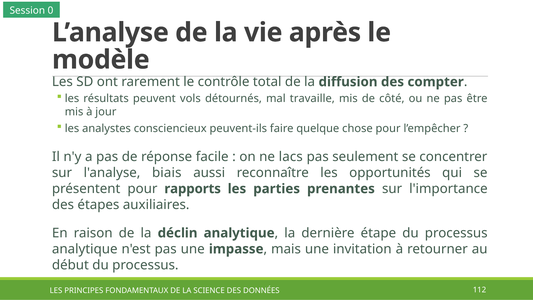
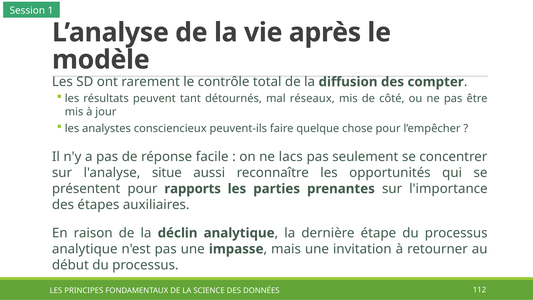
0: 0 -> 1
vols: vols -> tant
travaille: travaille -> réseaux
biais: biais -> situe
